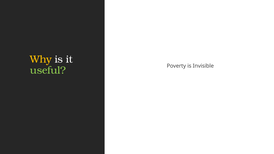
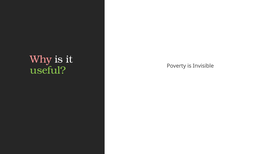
Why colour: yellow -> pink
